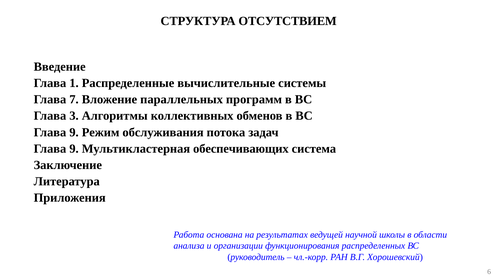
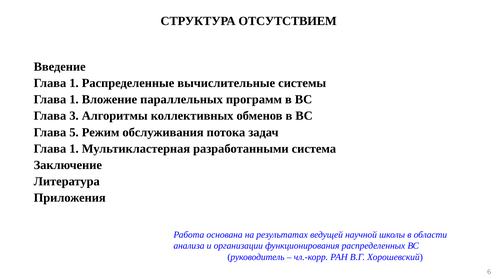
7 at (74, 100): 7 -> 1
9 at (74, 133): 9 -> 5
9 at (74, 149): 9 -> 1
обеспечивающих: обеспечивающих -> разработанными
